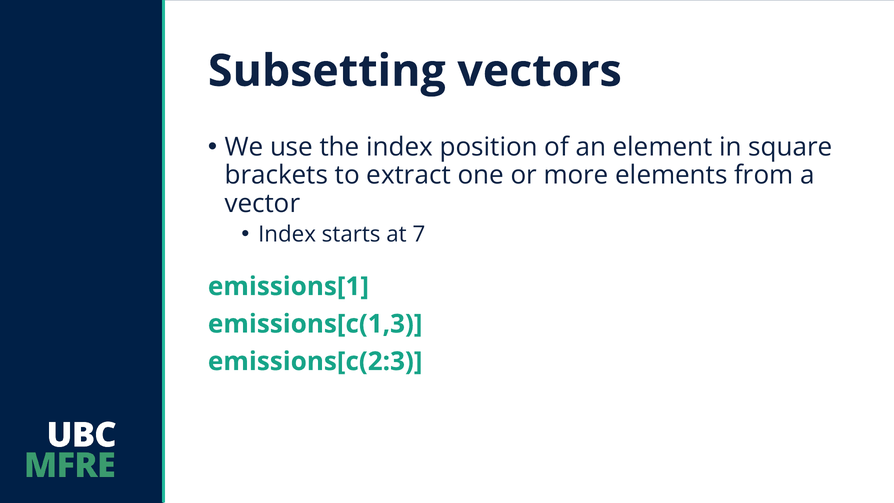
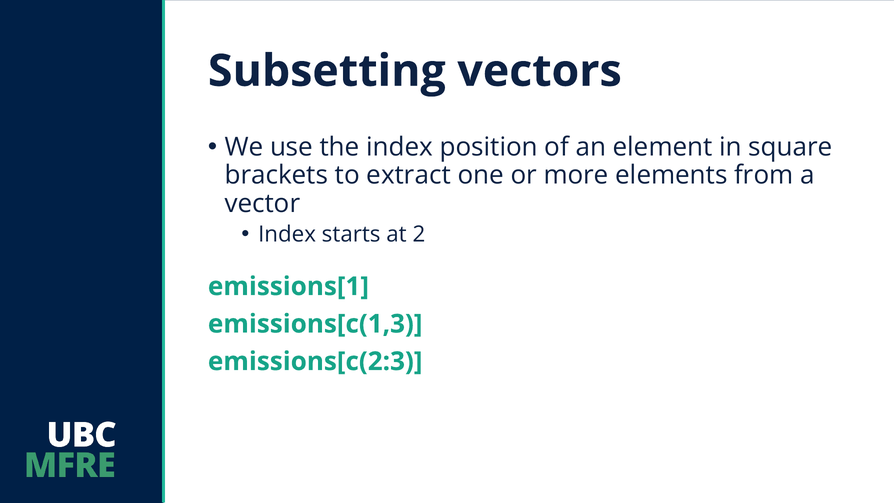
7: 7 -> 2
